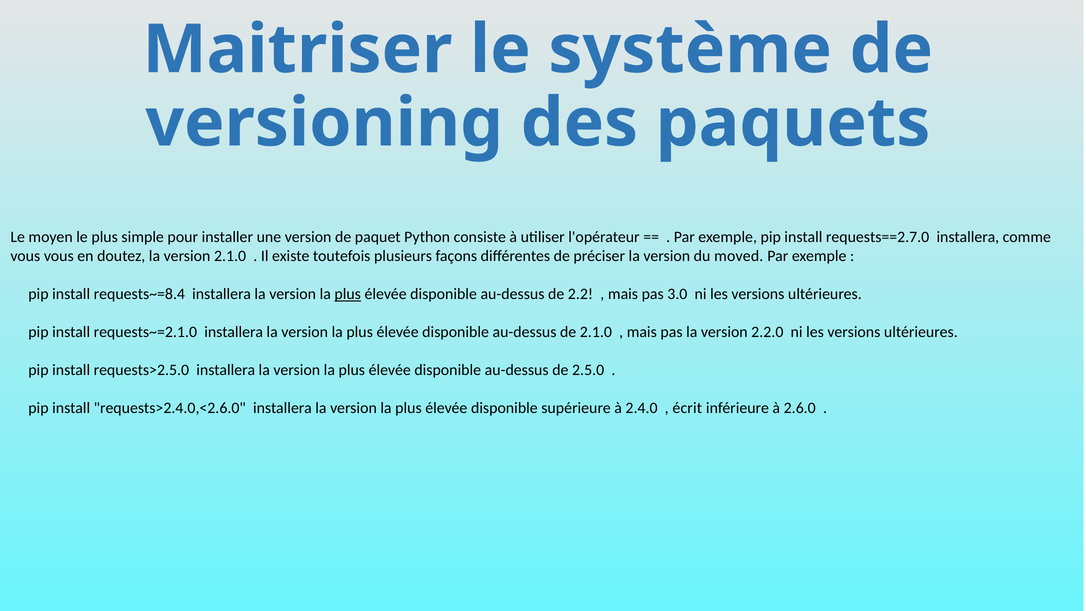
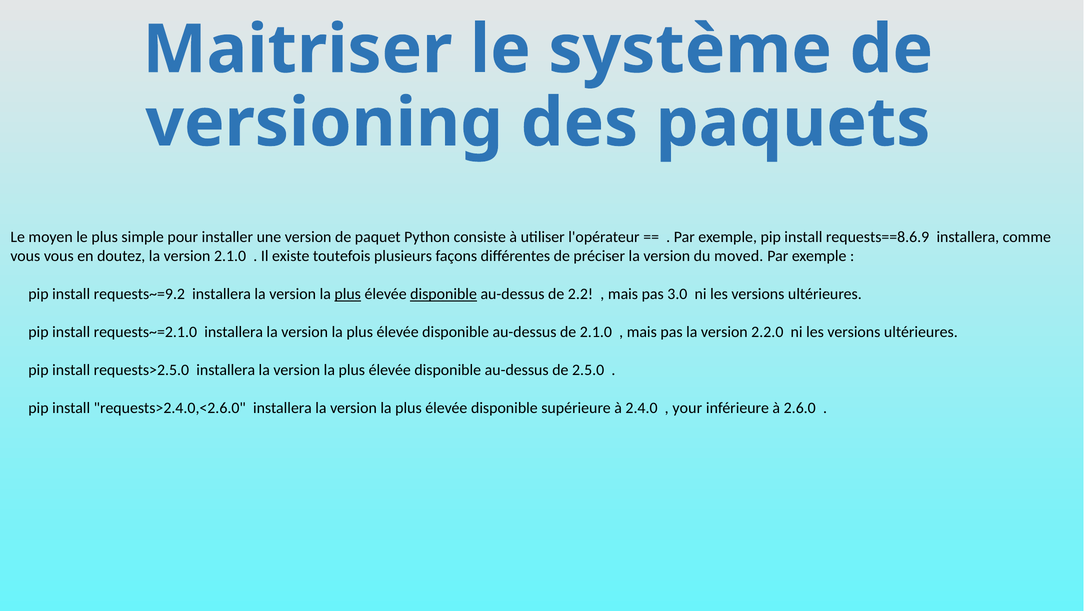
requests==2.7.0: requests==2.7.0 -> requests==8.6.9
requests~=8.4: requests~=8.4 -> requests~=9.2
disponible at (444, 294) underline: none -> present
écrit: écrit -> your
